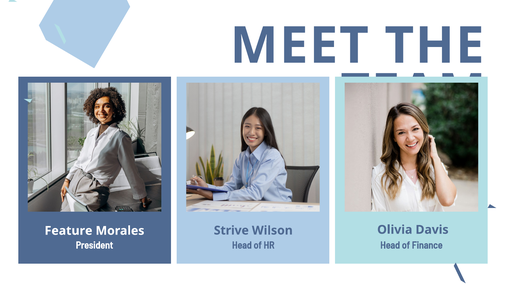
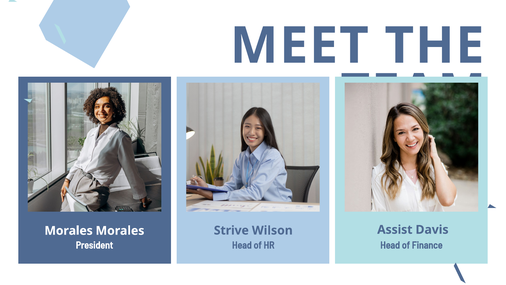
Feature at (69, 230): Feature -> Morales
Olivia: Olivia -> Assist
